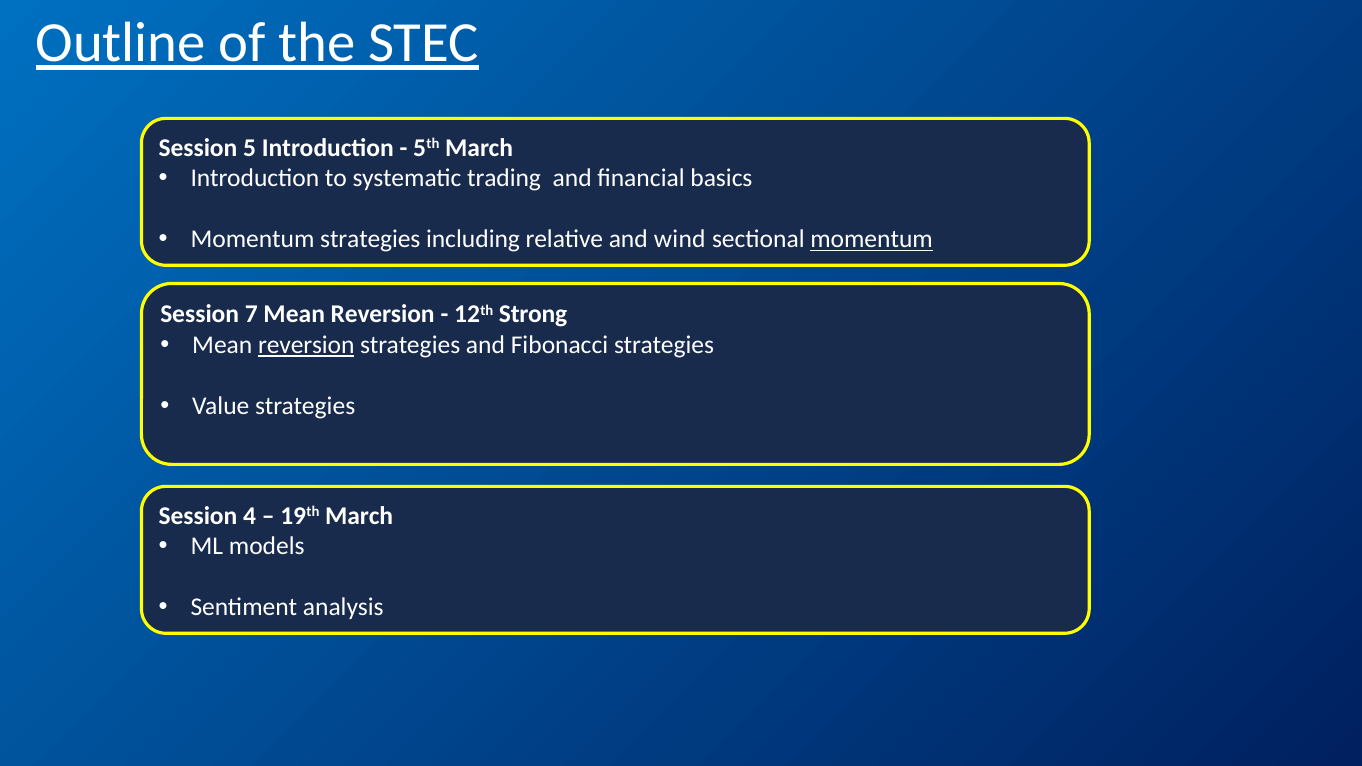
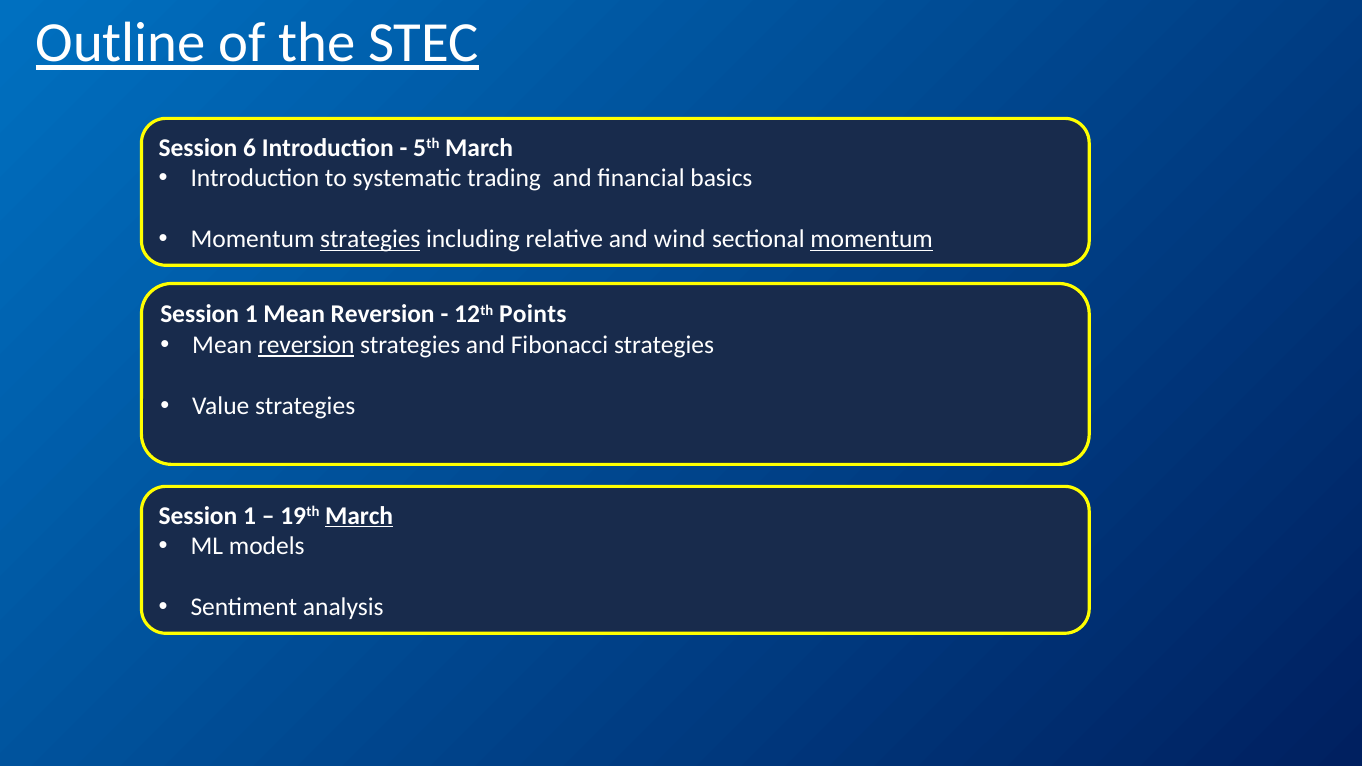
5: 5 -> 6
strategies at (370, 240) underline: none -> present
7 at (251, 314): 7 -> 1
Strong: Strong -> Points
4 at (250, 516): 4 -> 1
March at (359, 516) underline: none -> present
